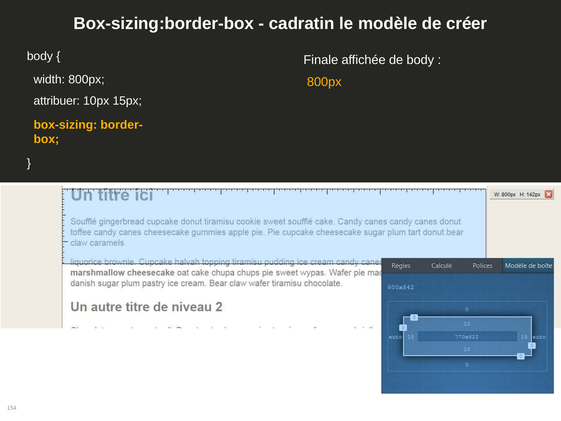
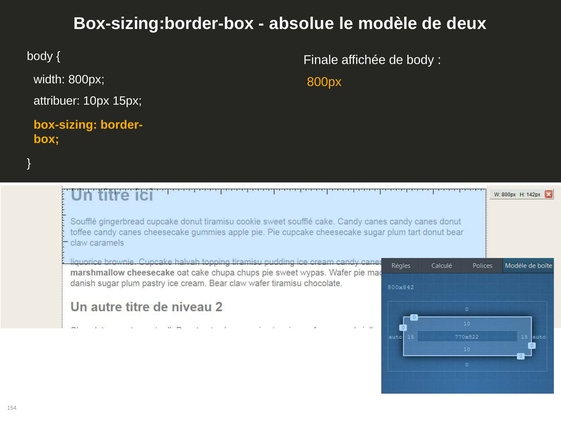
cadratin: cadratin -> absolue
créer: créer -> deux
